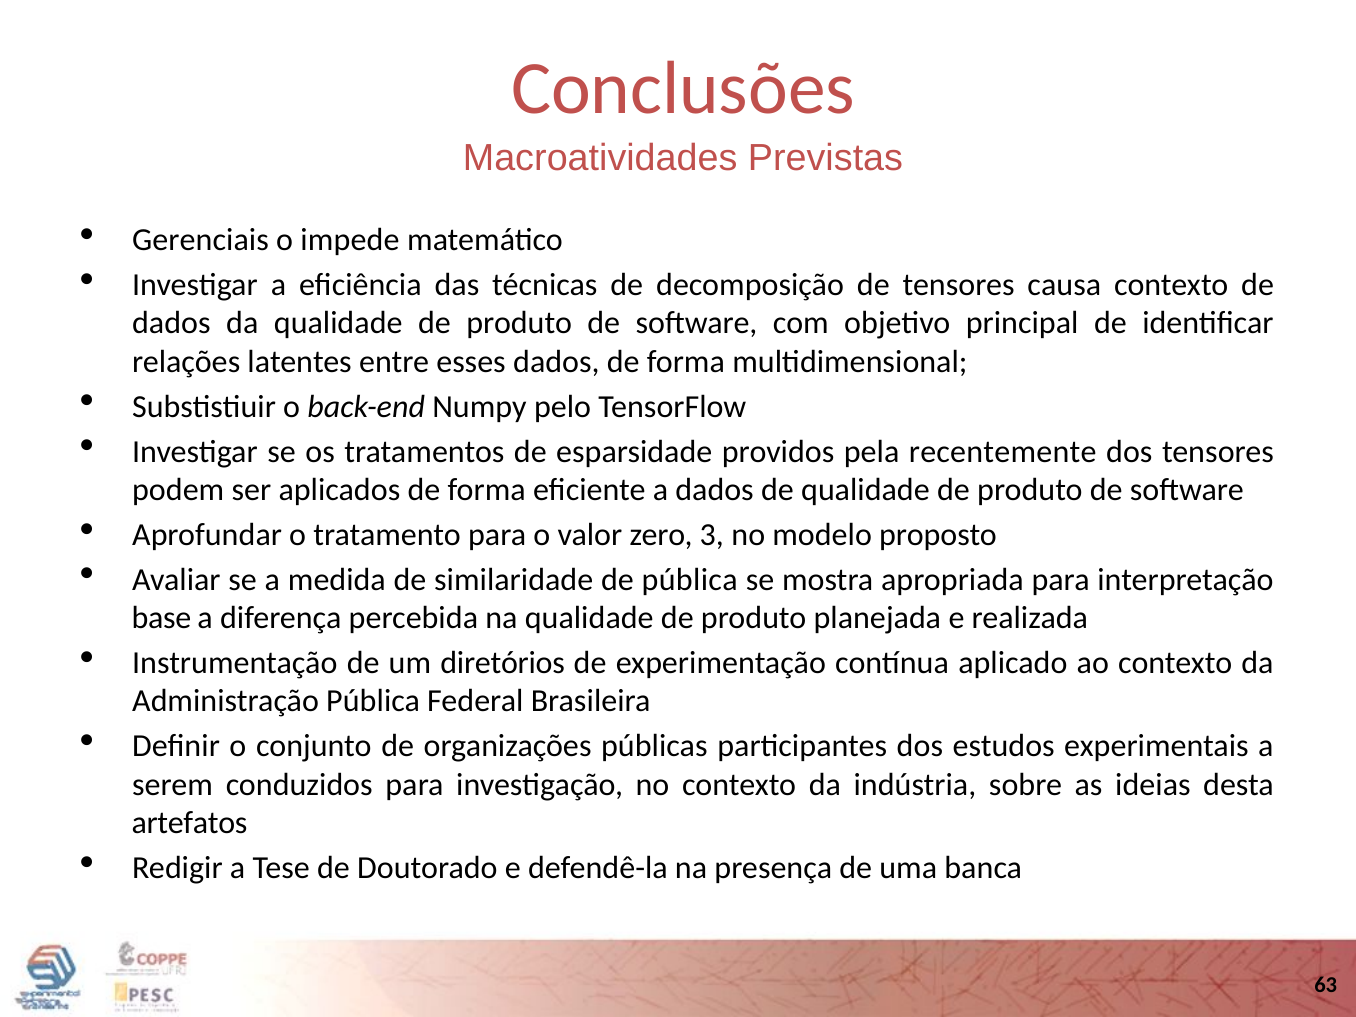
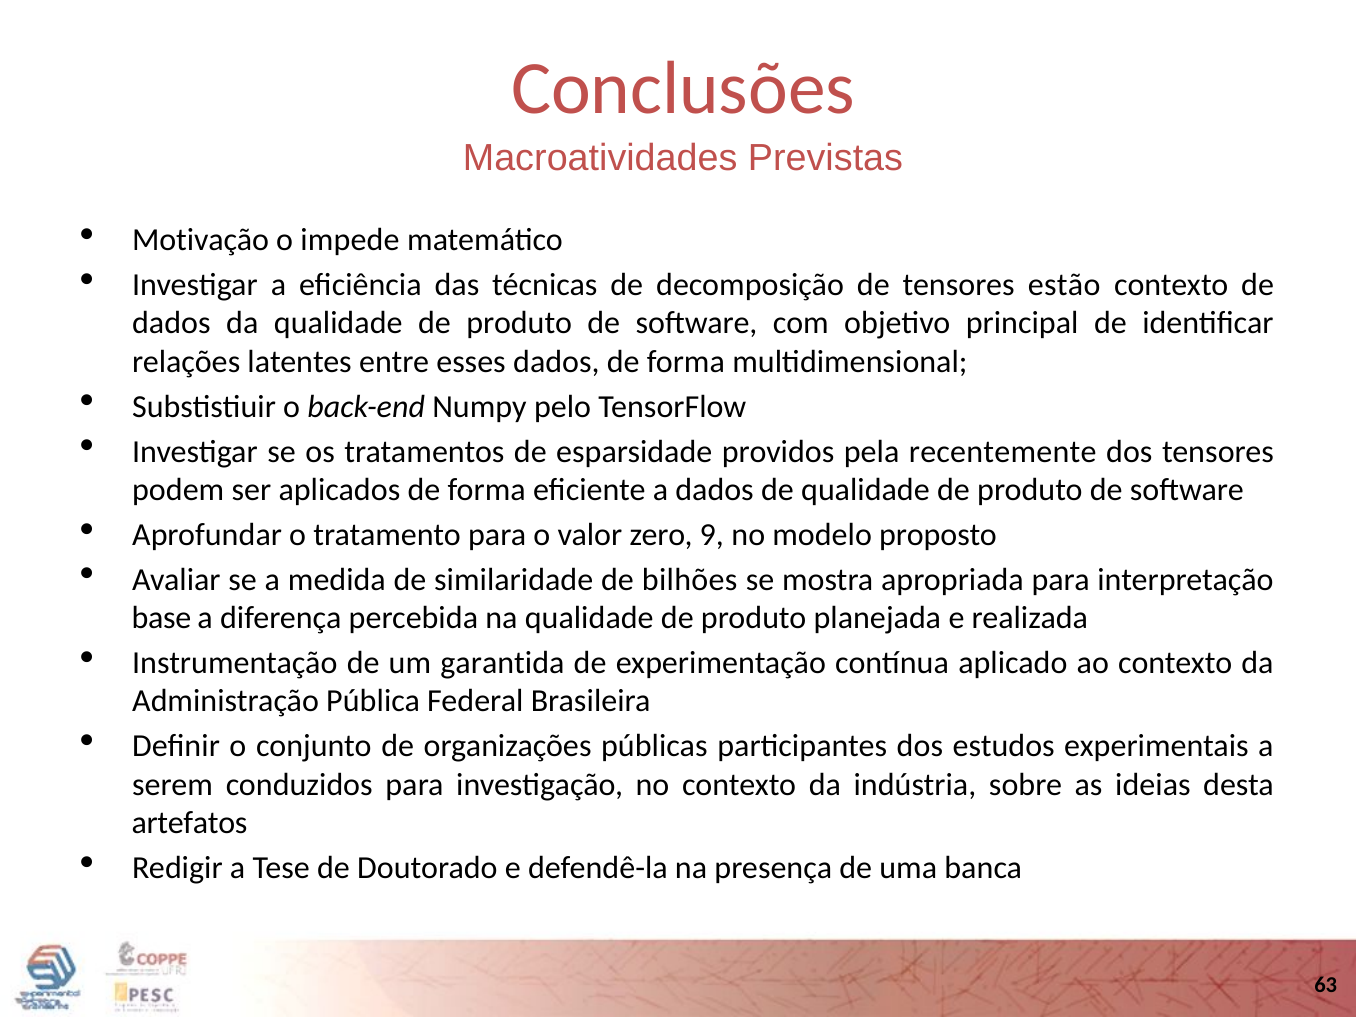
Gerenciais: Gerenciais -> Motivação
causa: causa -> estão
3: 3 -> 9
de pública: pública -> bilhões
diretórios: diretórios -> garantida
